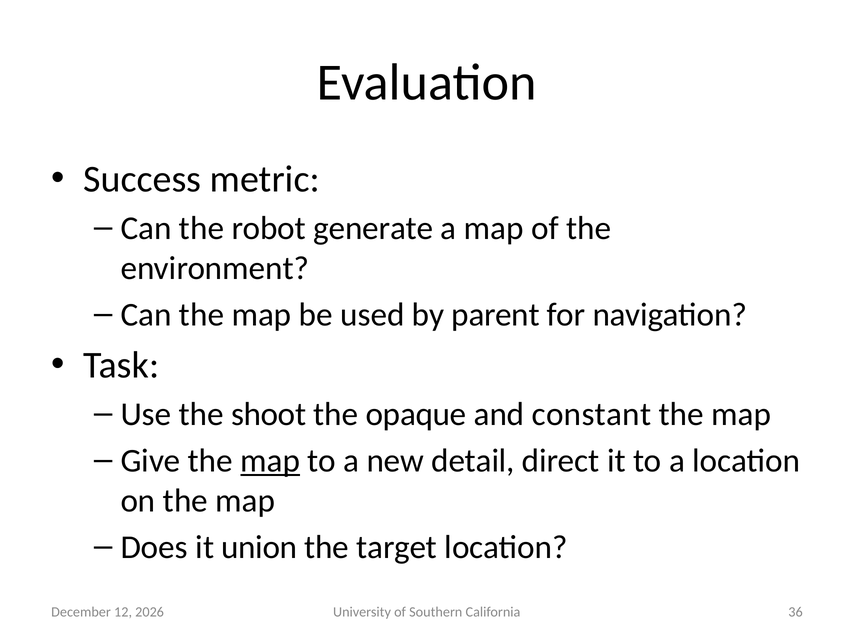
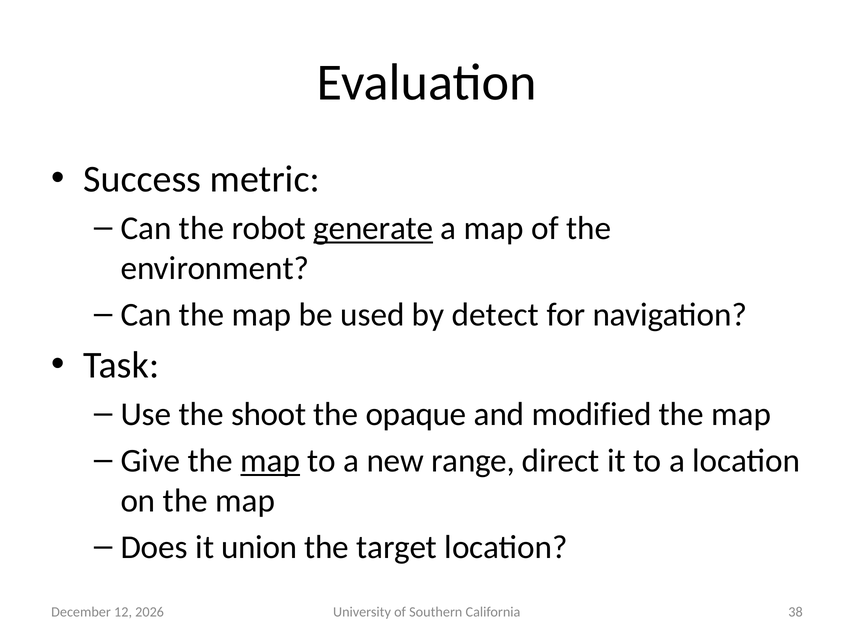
generate underline: none -> present
parent: parent -> detect
constant: constant -> modified
detail: detail -> range
36: 36 -> 38
